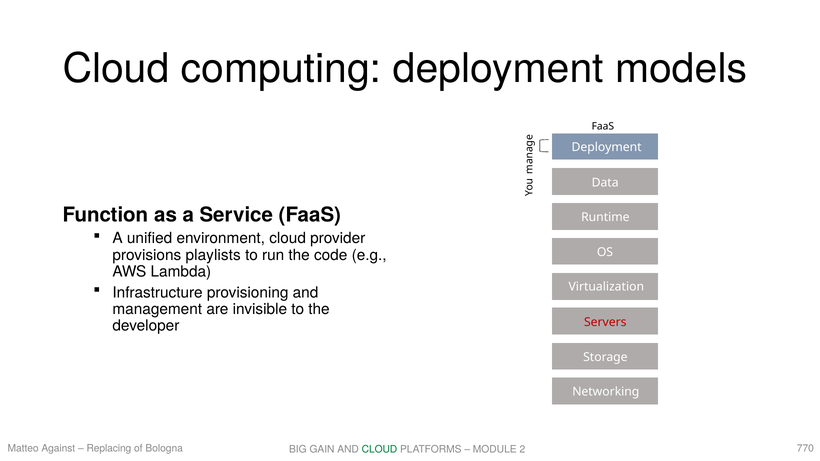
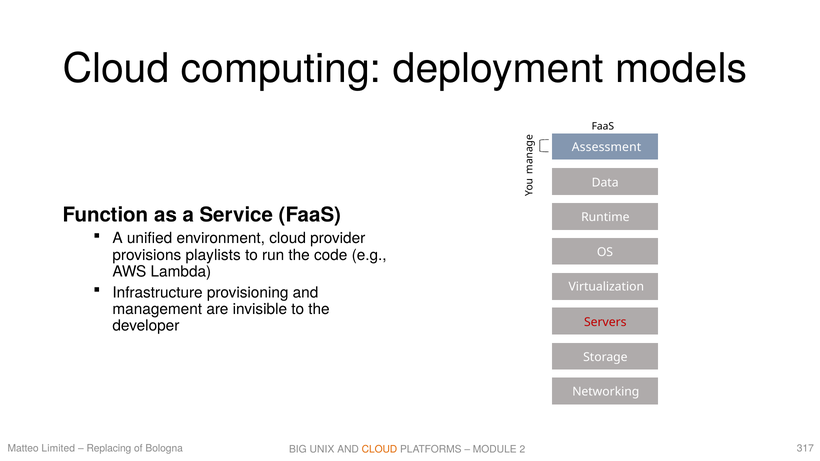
Deployment at (607, 147): Deployment -> Assessment
Against: Against -> Limited
770: 770 -> 317
GAIN: GAIN -> UNIX
CLOUD at (379, 450) colour: green -> orange
